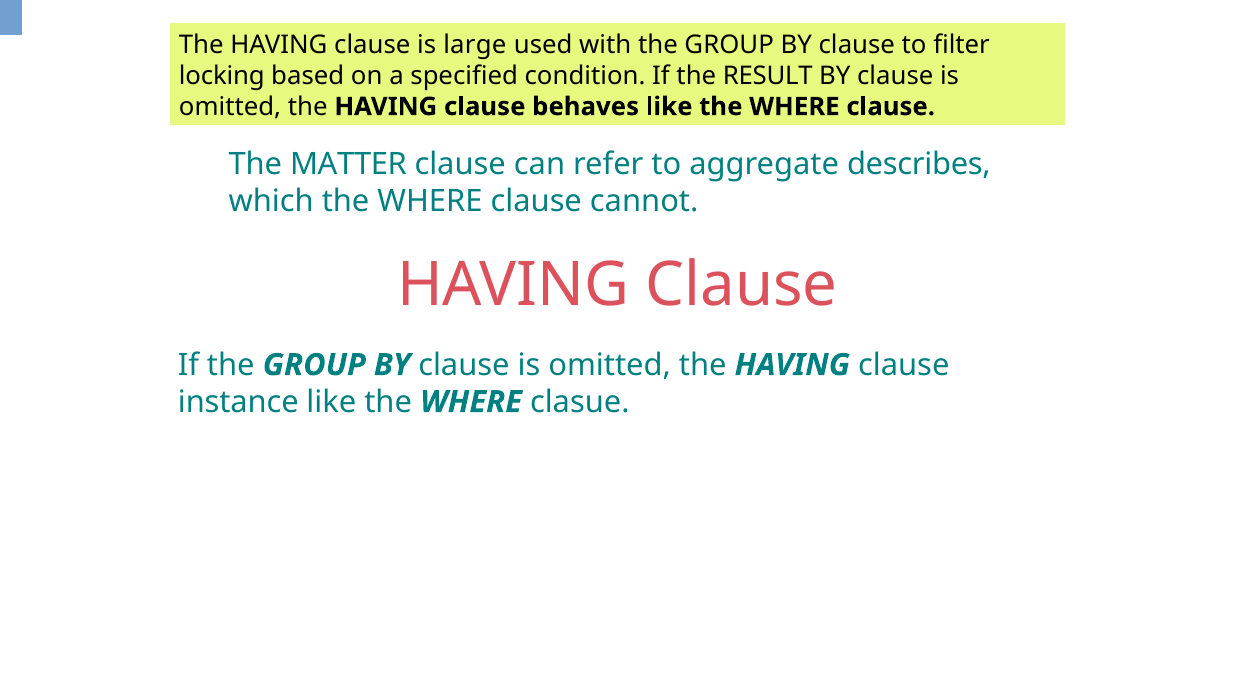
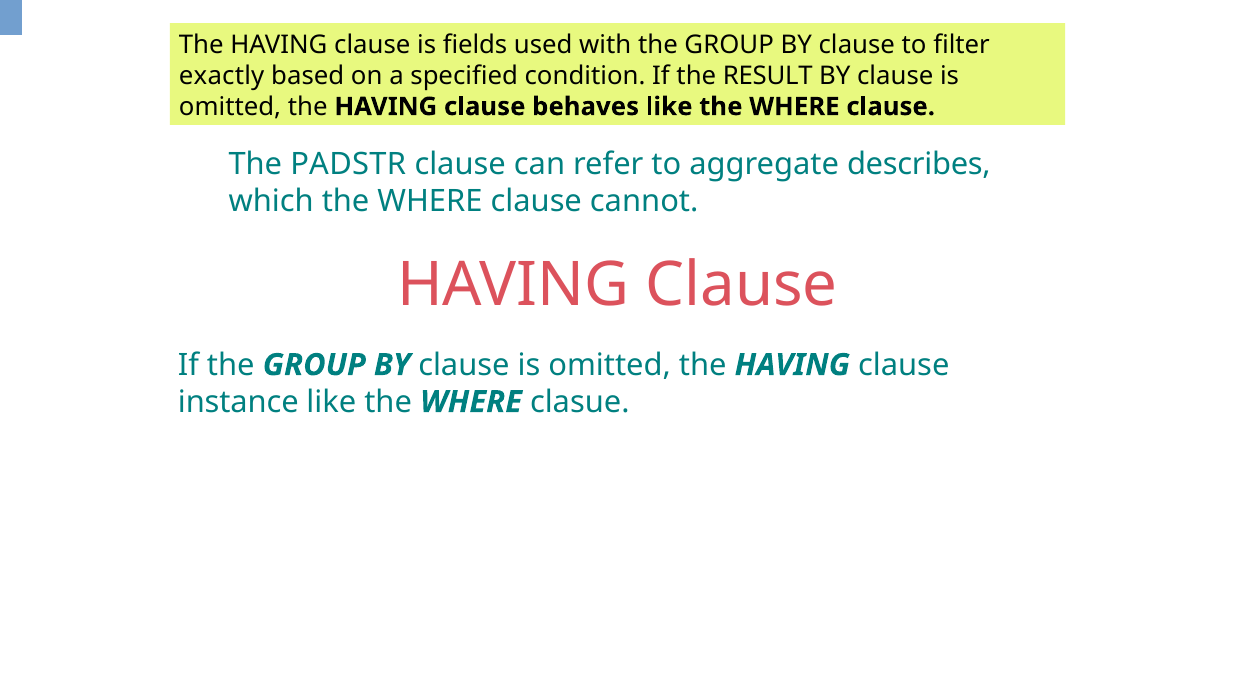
large: large -> fields
locking: locking -> exactly
MATTER: MATTER -> PADSTR
